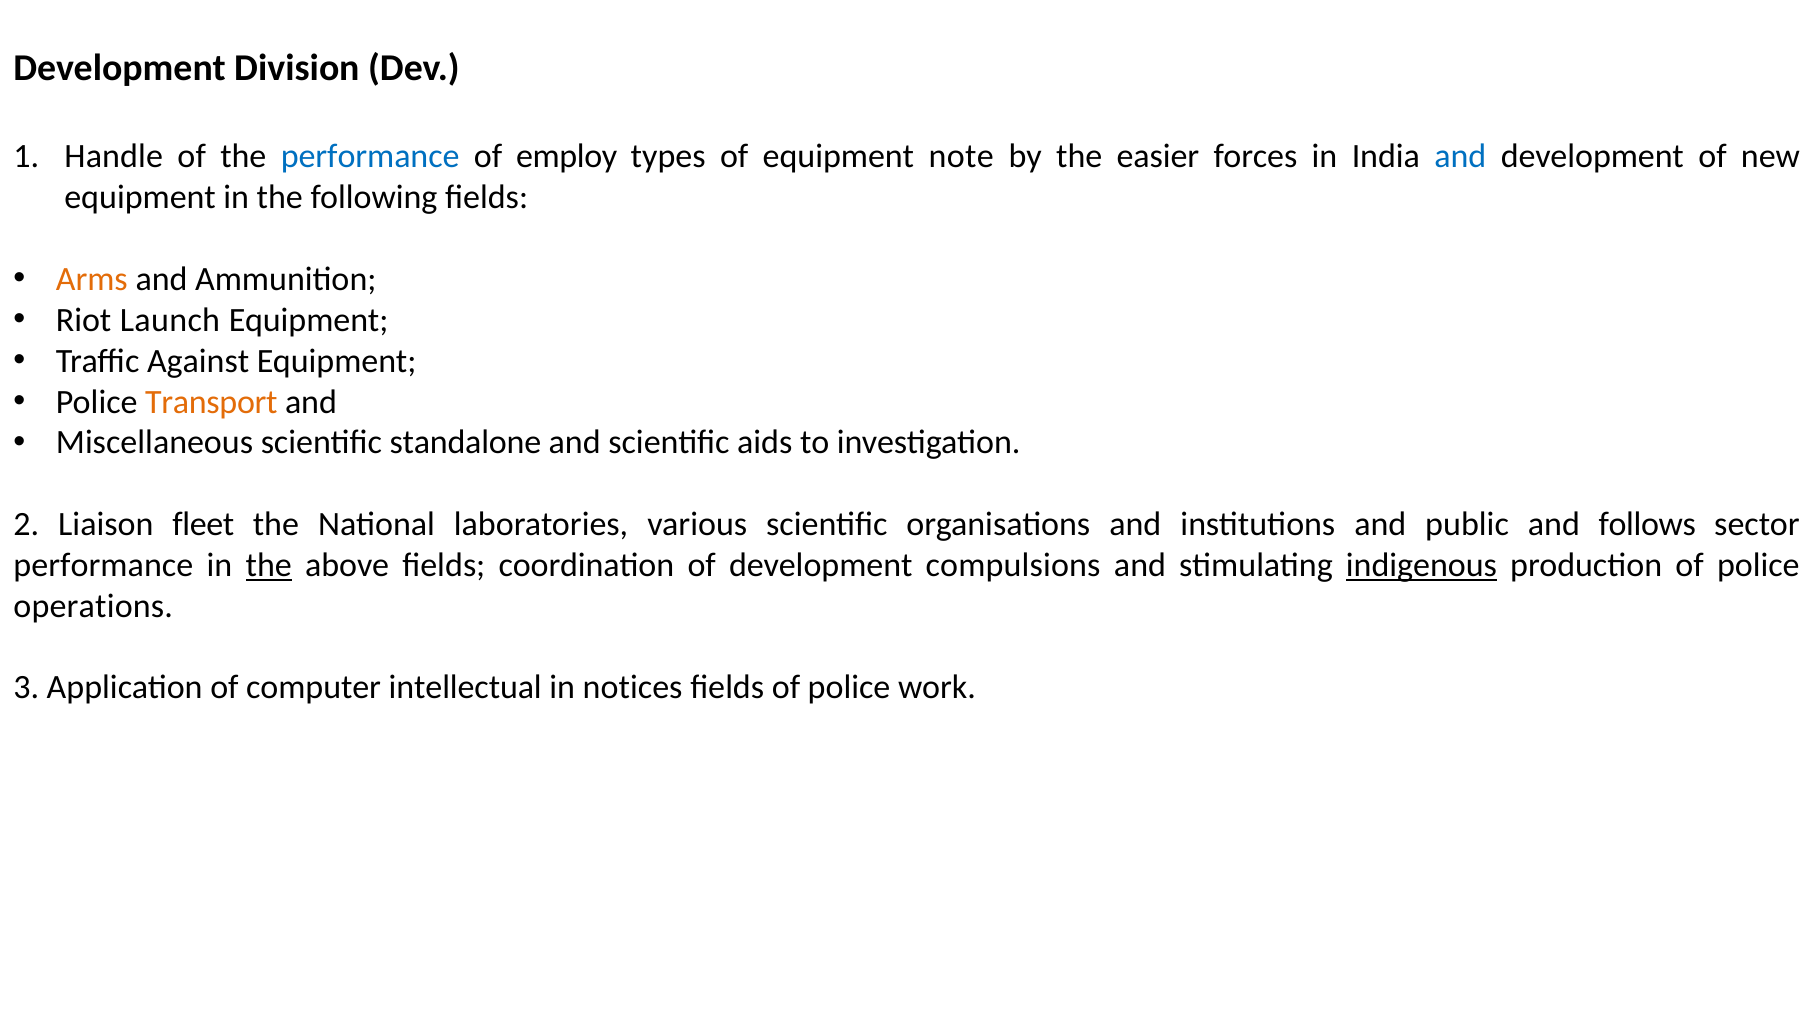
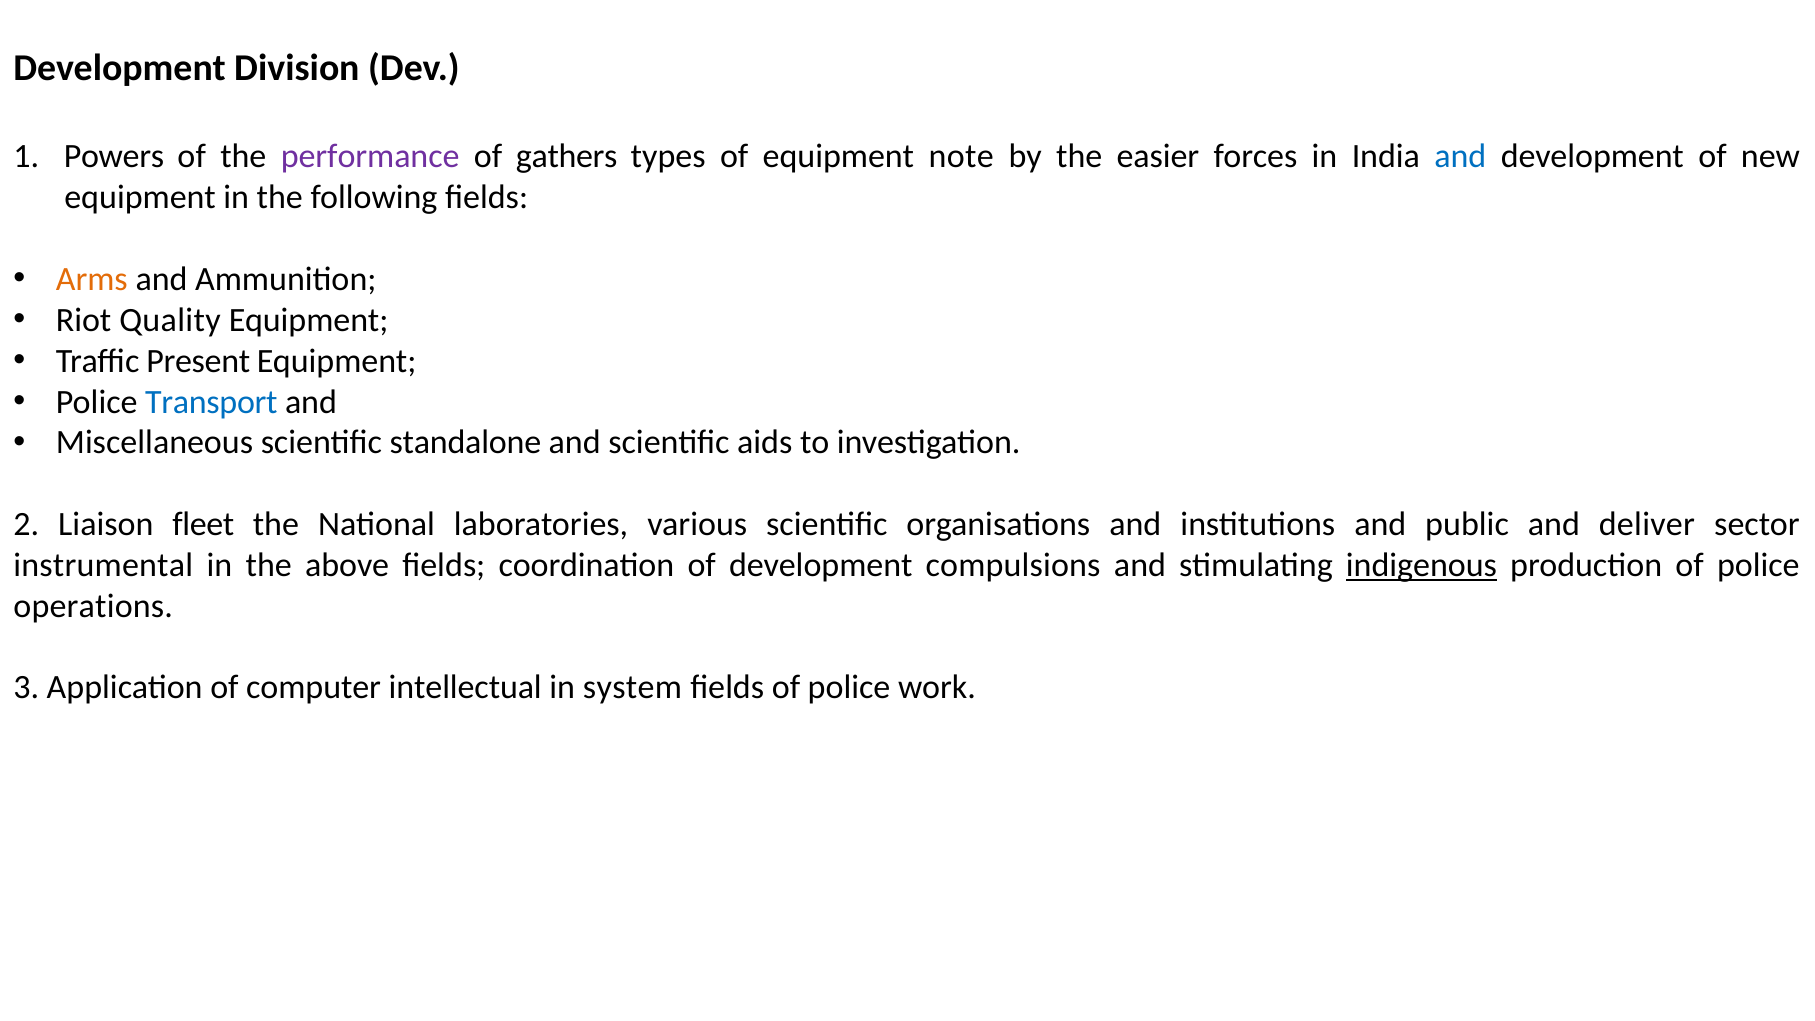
Handle: Handle -> Powers
performance at (370, 157) colour: blue -> purple
employ: employ -> gathers
Launch: Launch -> Quality
Against: Against -> Present
Transport colour: orange -> blue
follows: follows -> deliver
performance at (103, 565): performance -> instrumental
the at (269, 565) underline: present -> none
notices: notices -> system
